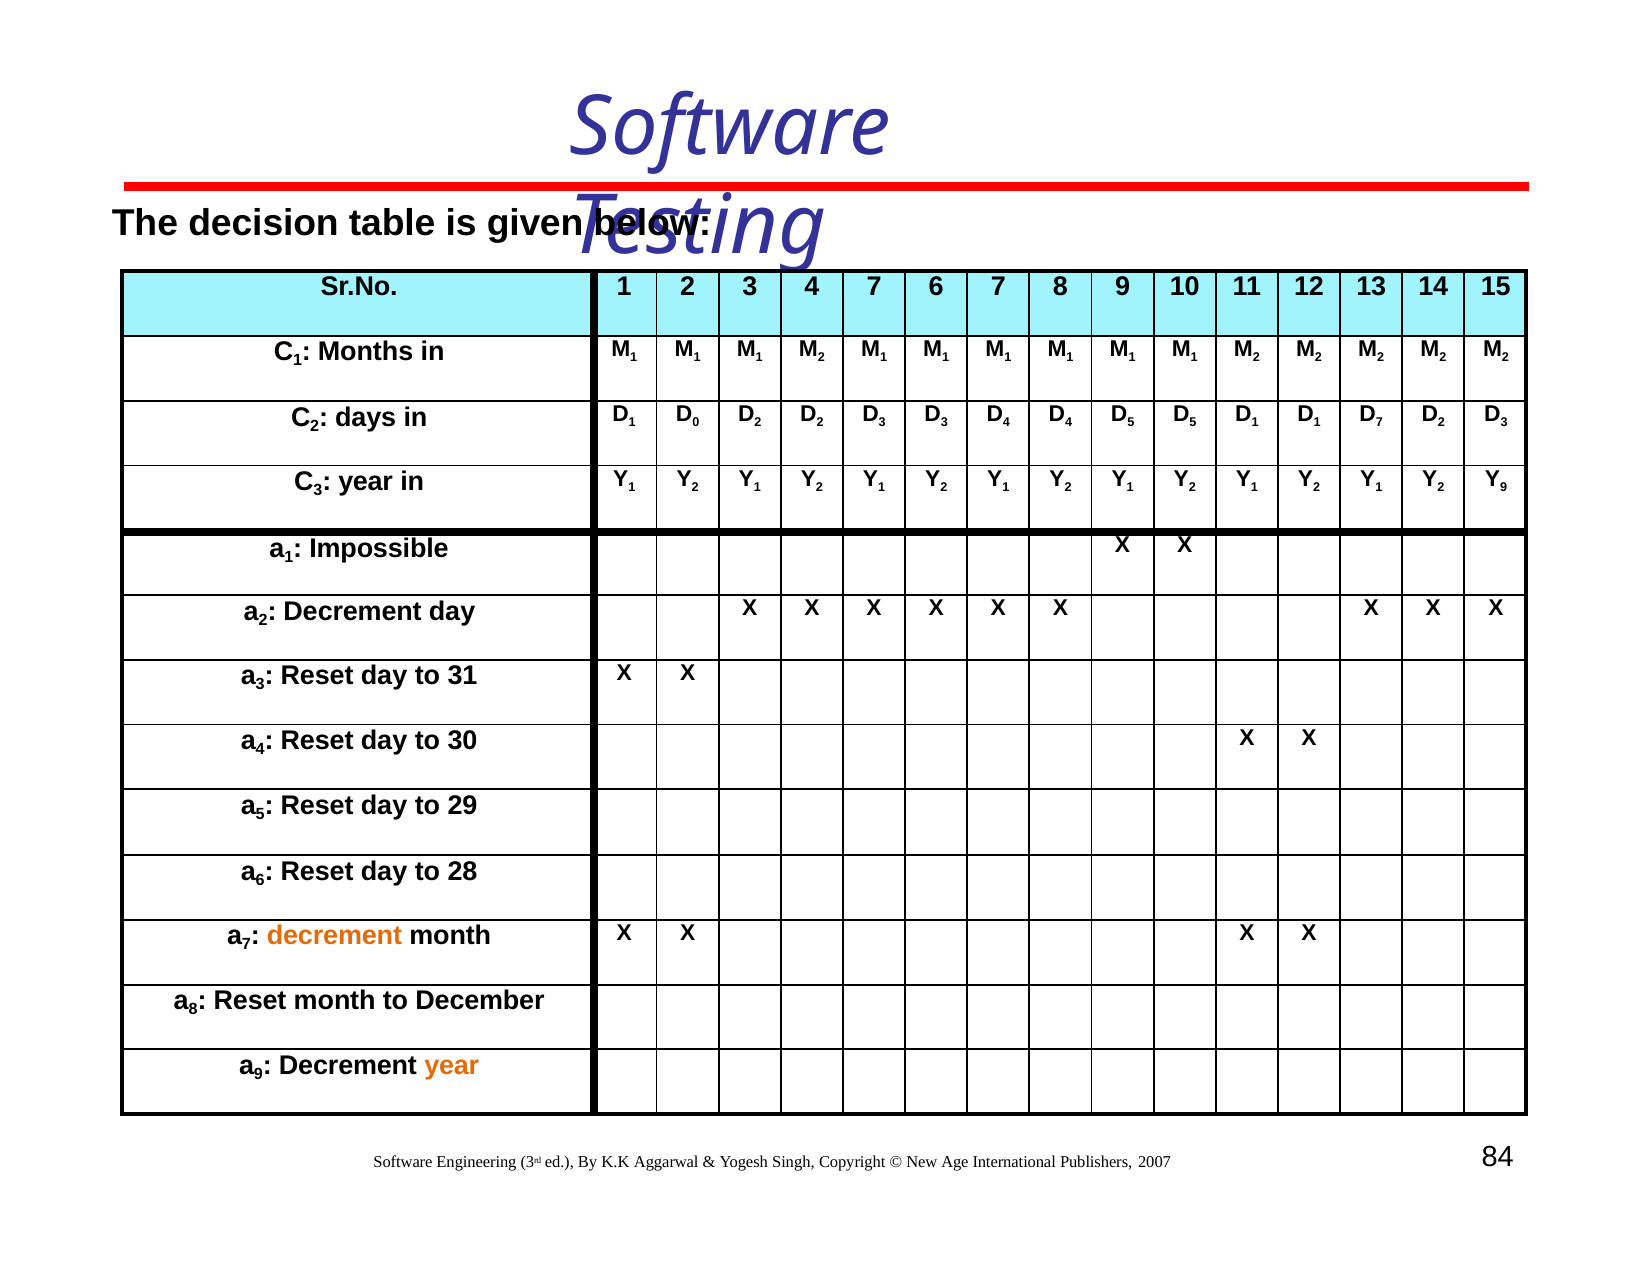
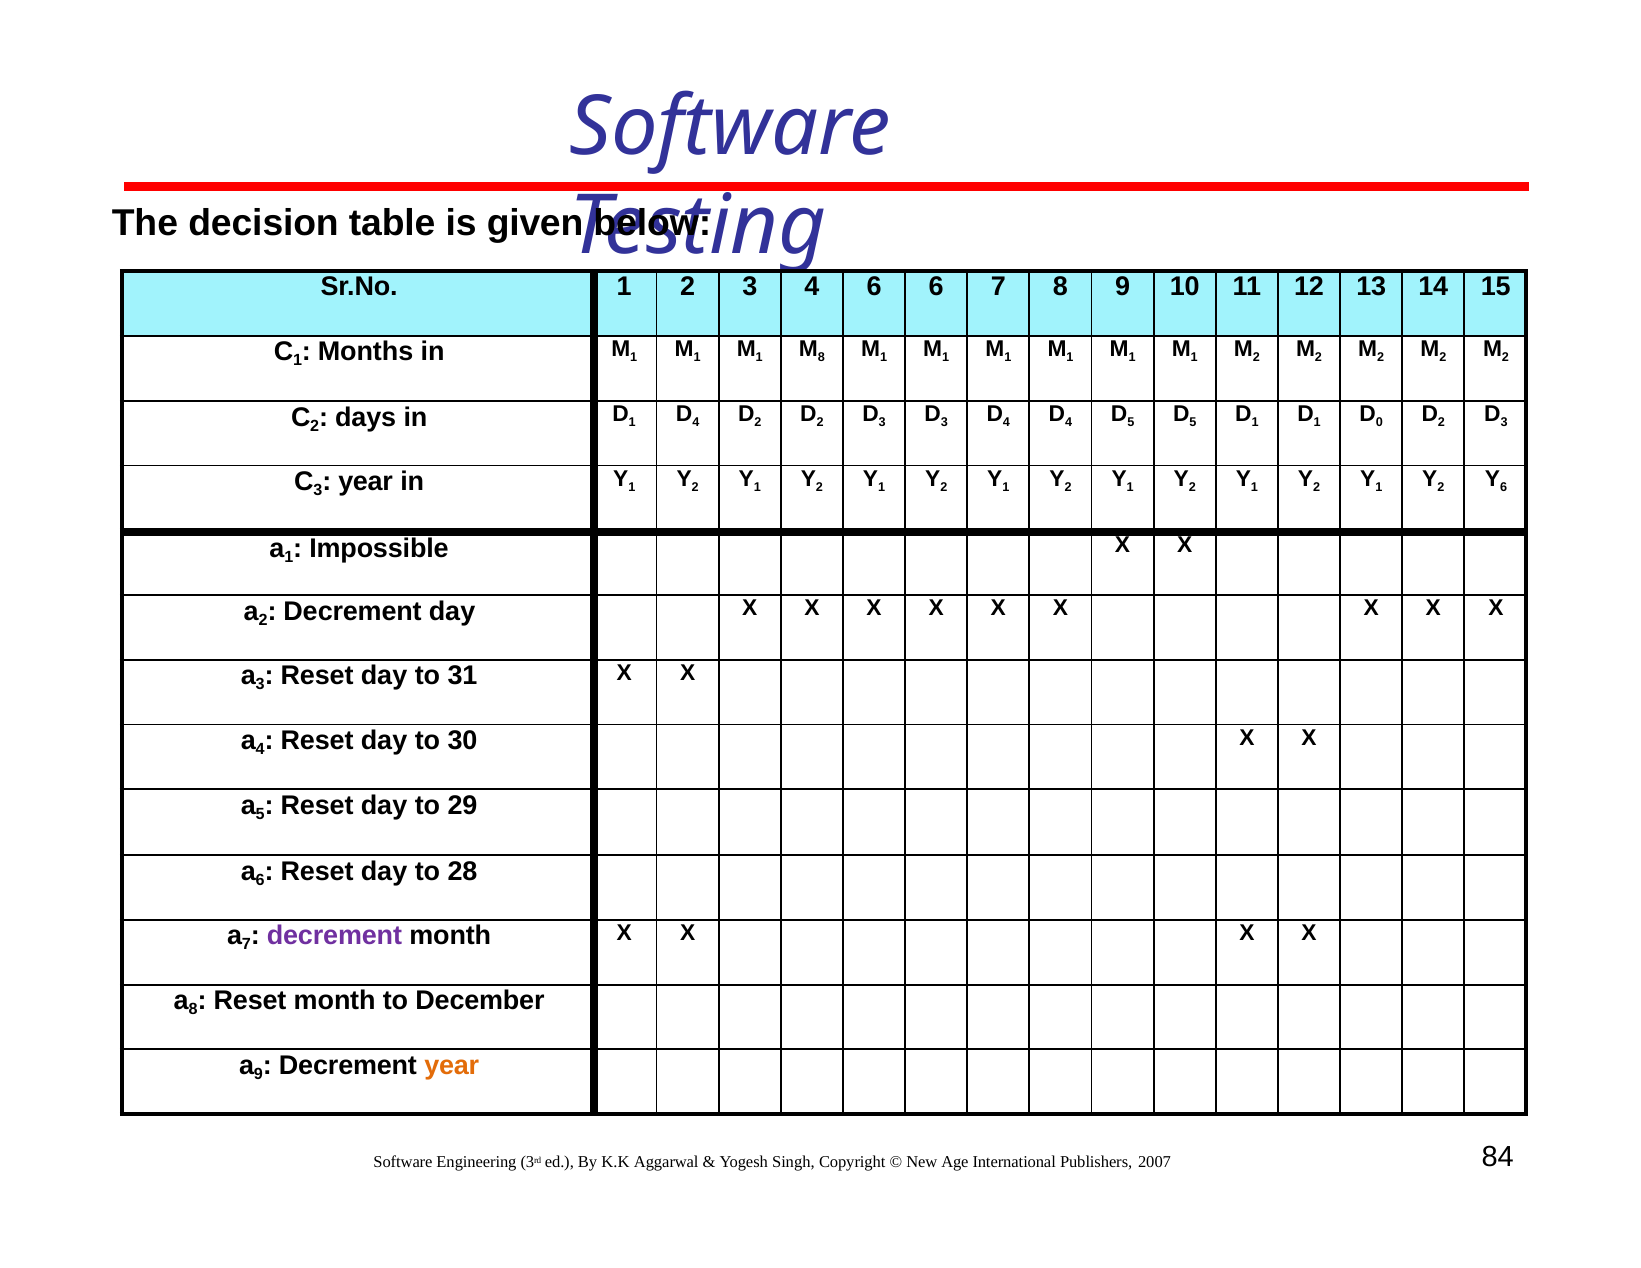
7 at (874, 287): 7 -> 6
2 at (821, 357): 2 -> 8
0 at (696, 422): 0 -> 4
7 at (1379, 422): 7 -> 0
9 at (1504, 487): 9 -> 6
decrement at (334, 936) colour: orange -> purple
